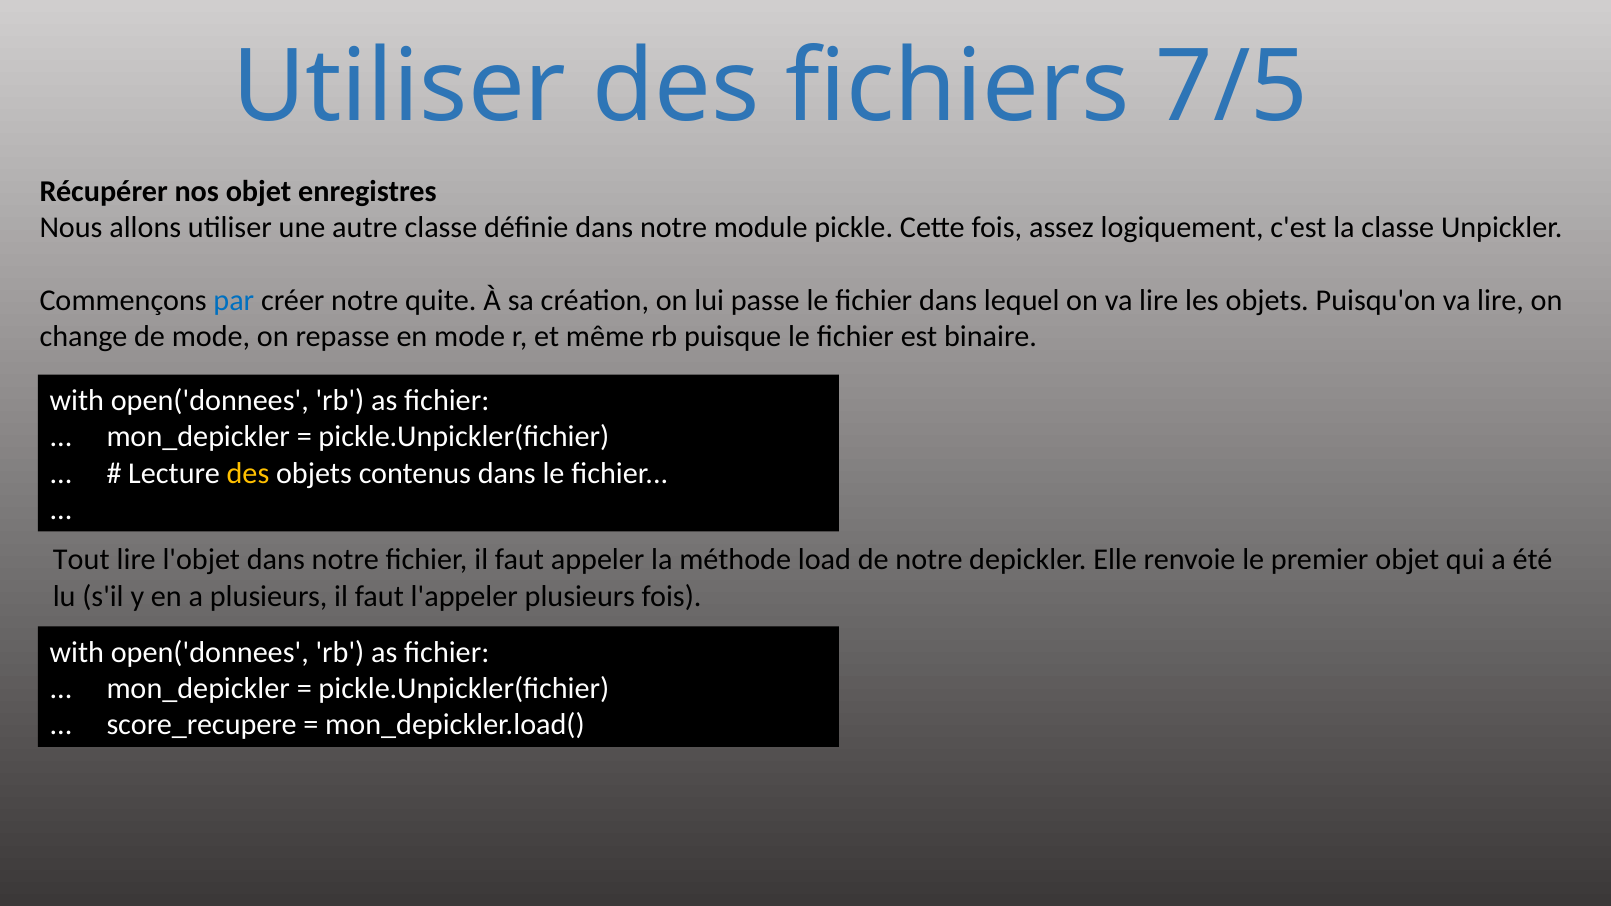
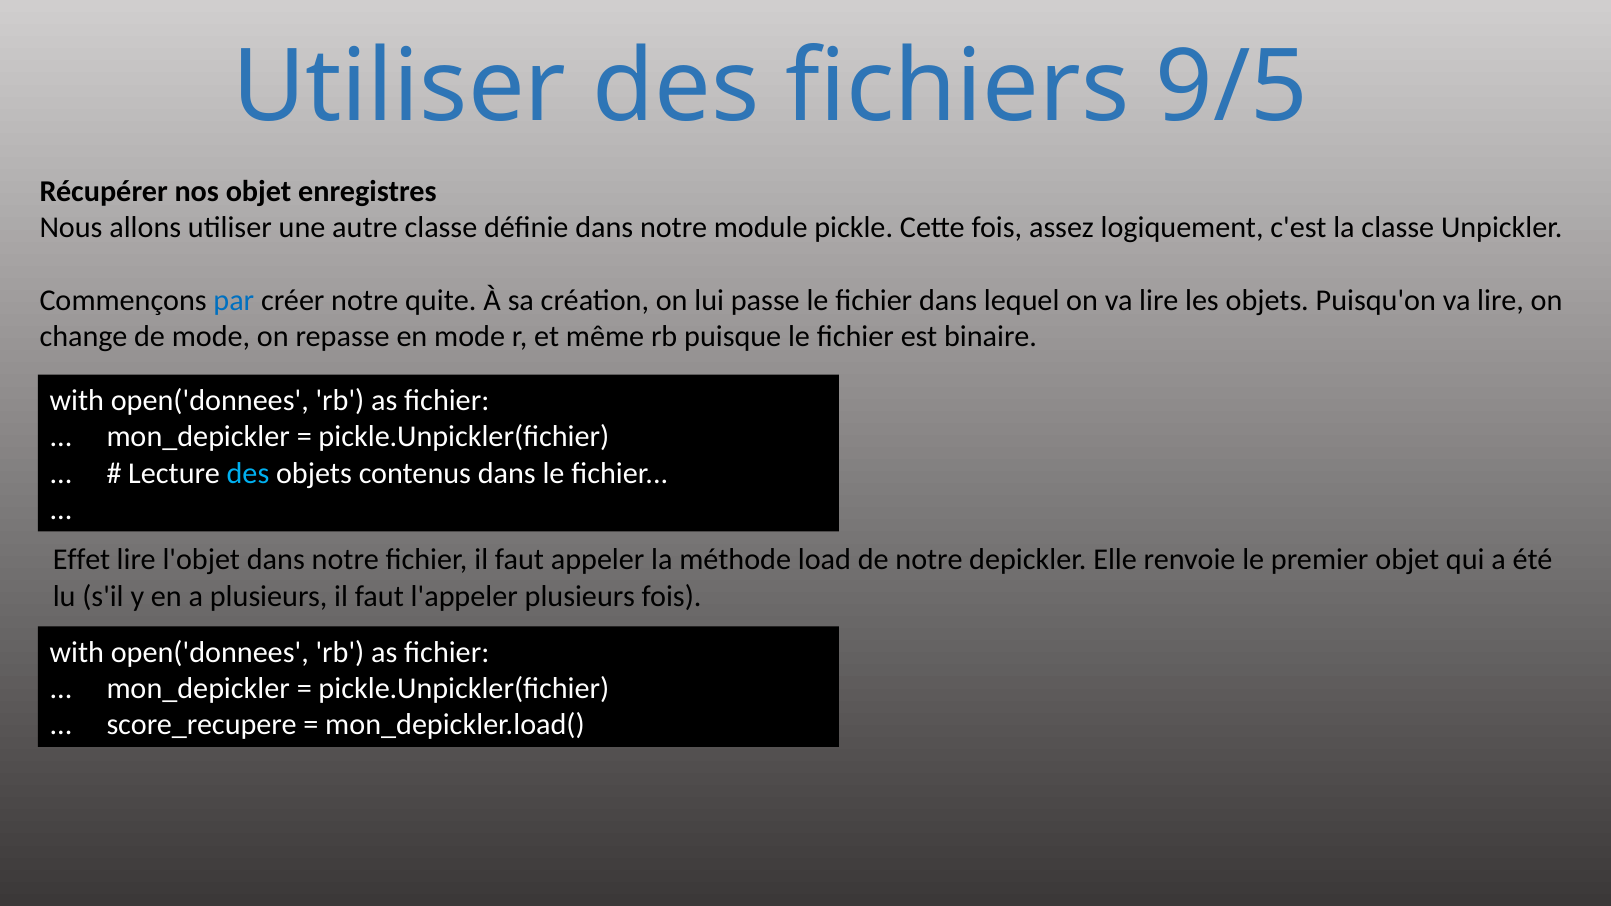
7/5: 7/5 -> 9/5
des at (248, 473) colour: yellow -> light blue
Tout: Tout -> Effet
